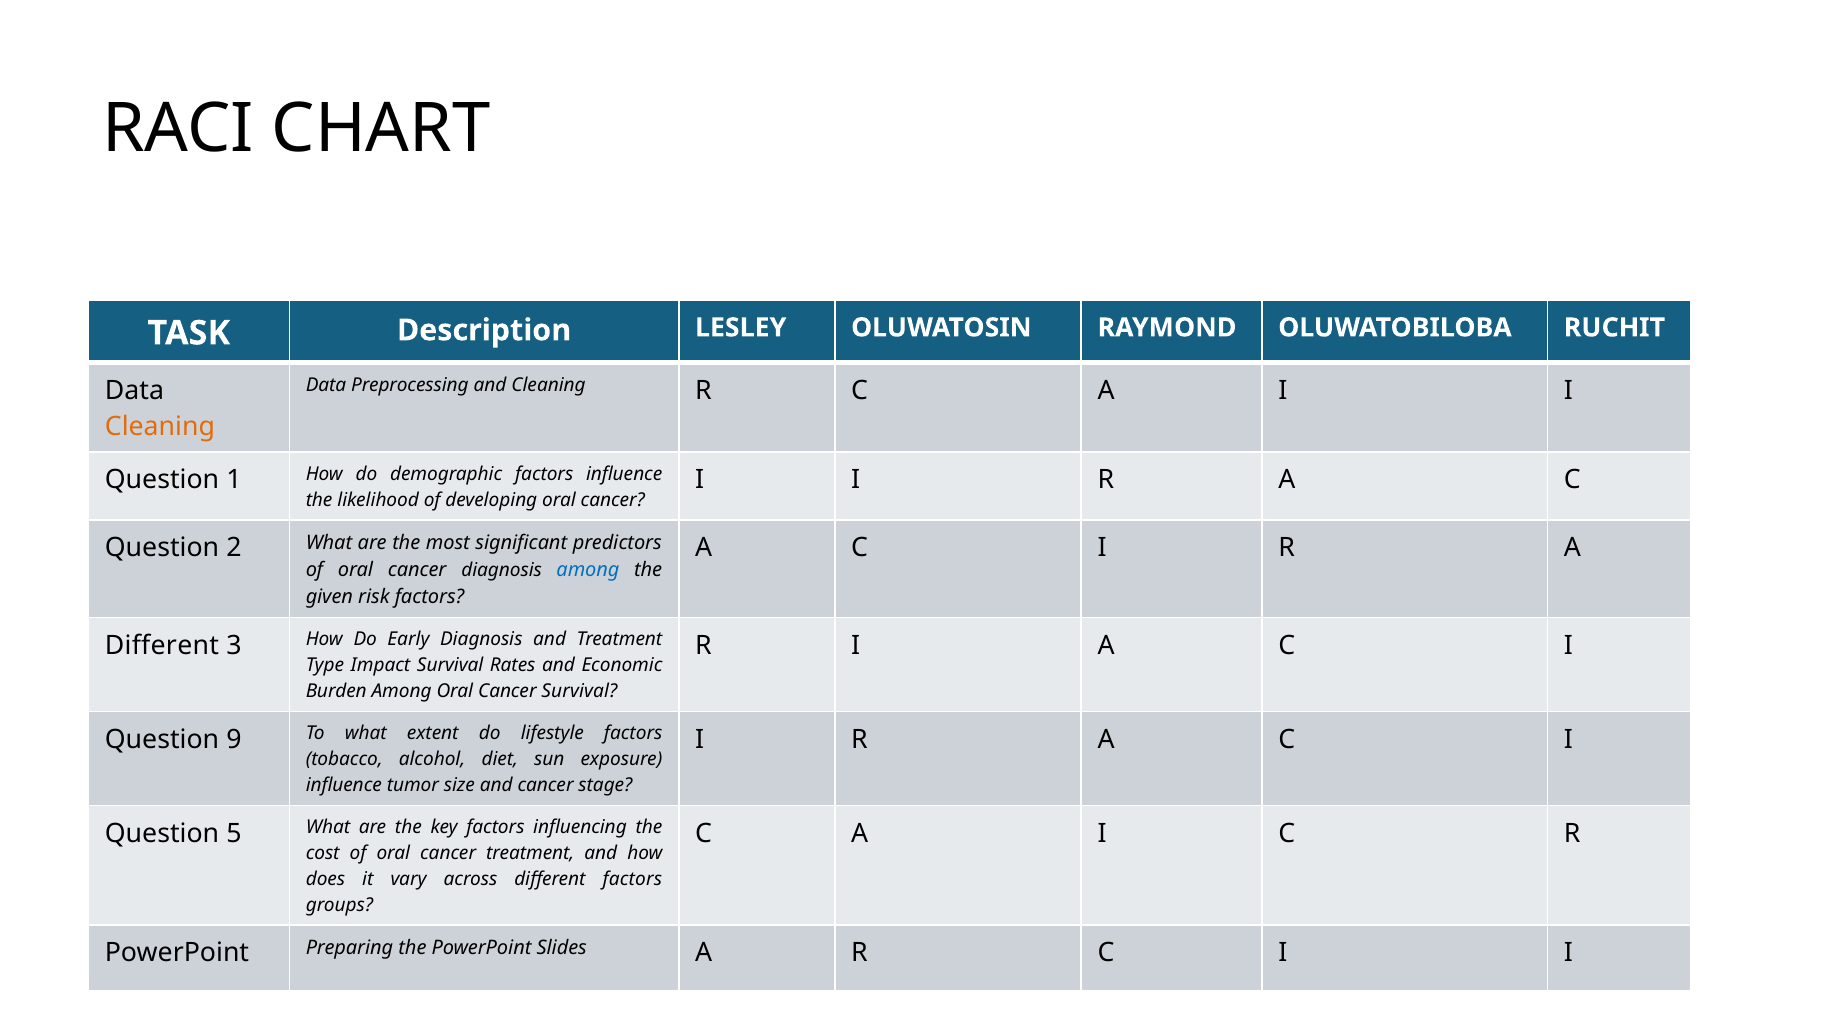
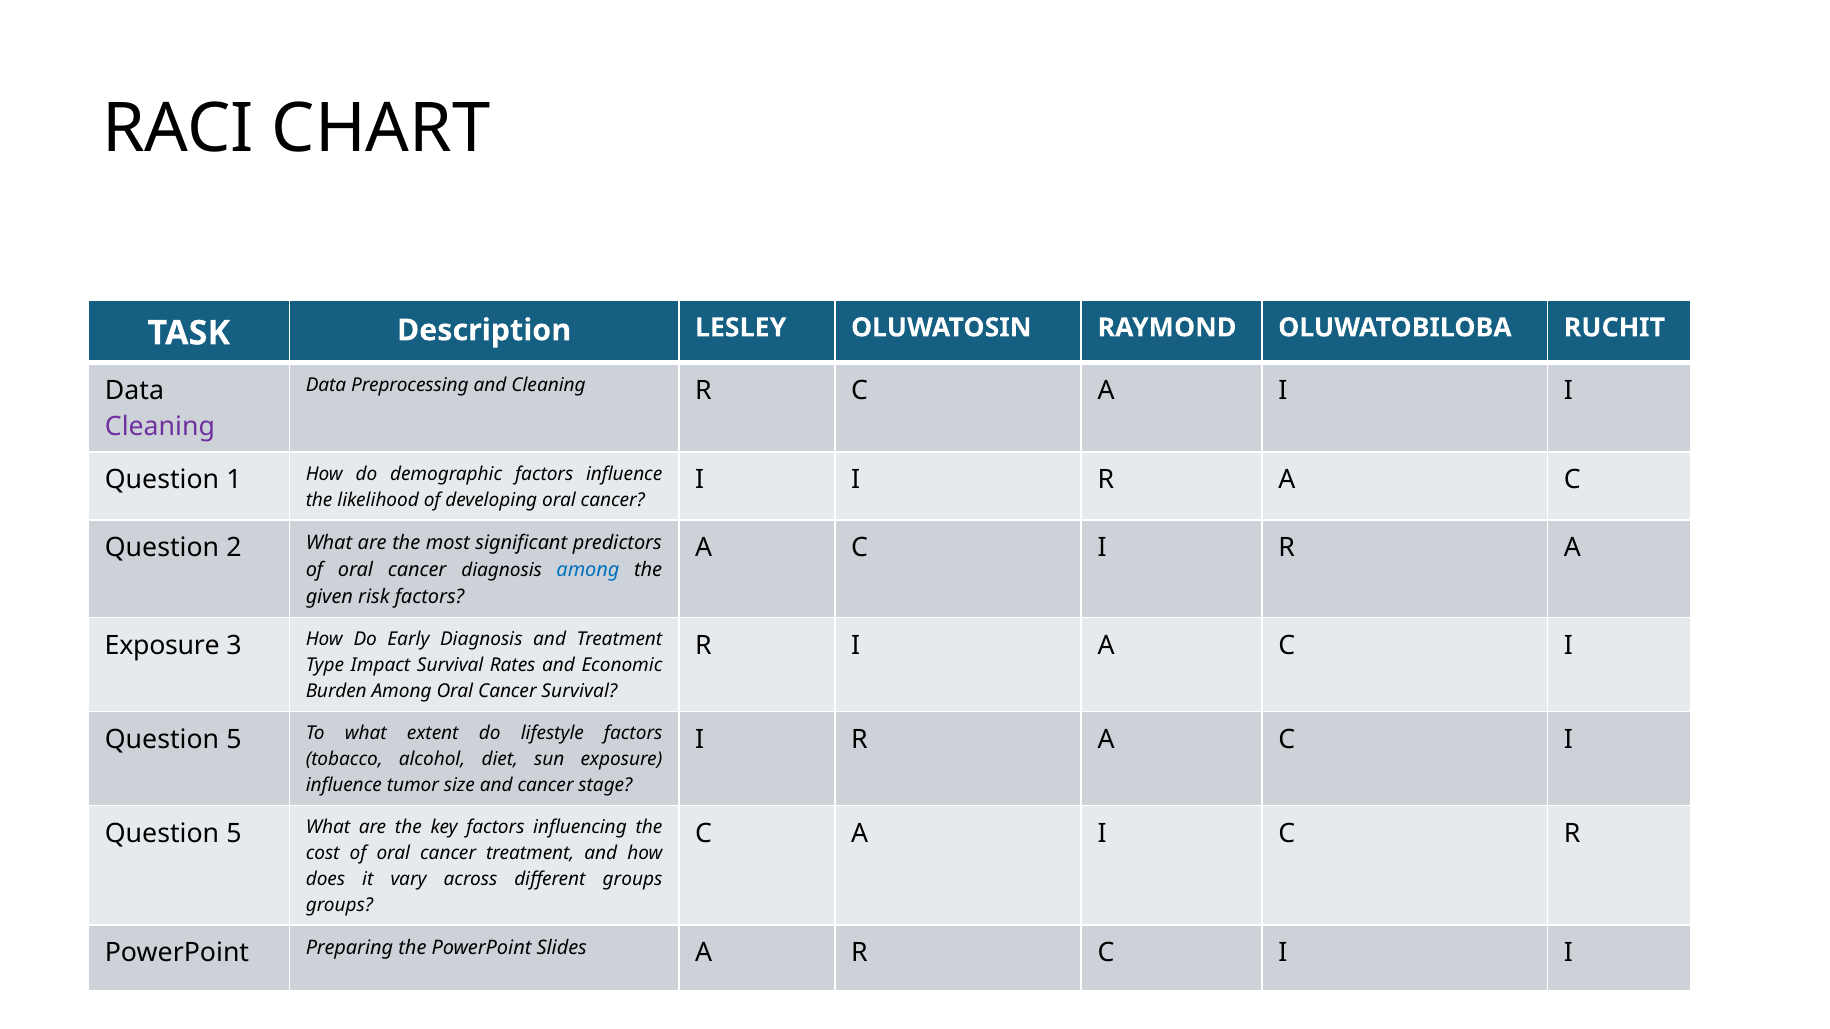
Cleaning at (160, 427) colour: orange -> purple
Different at (162, 645): Different -> Exposure
9 at (234, 740): 9 -> 5
different factors: factors -> groups
